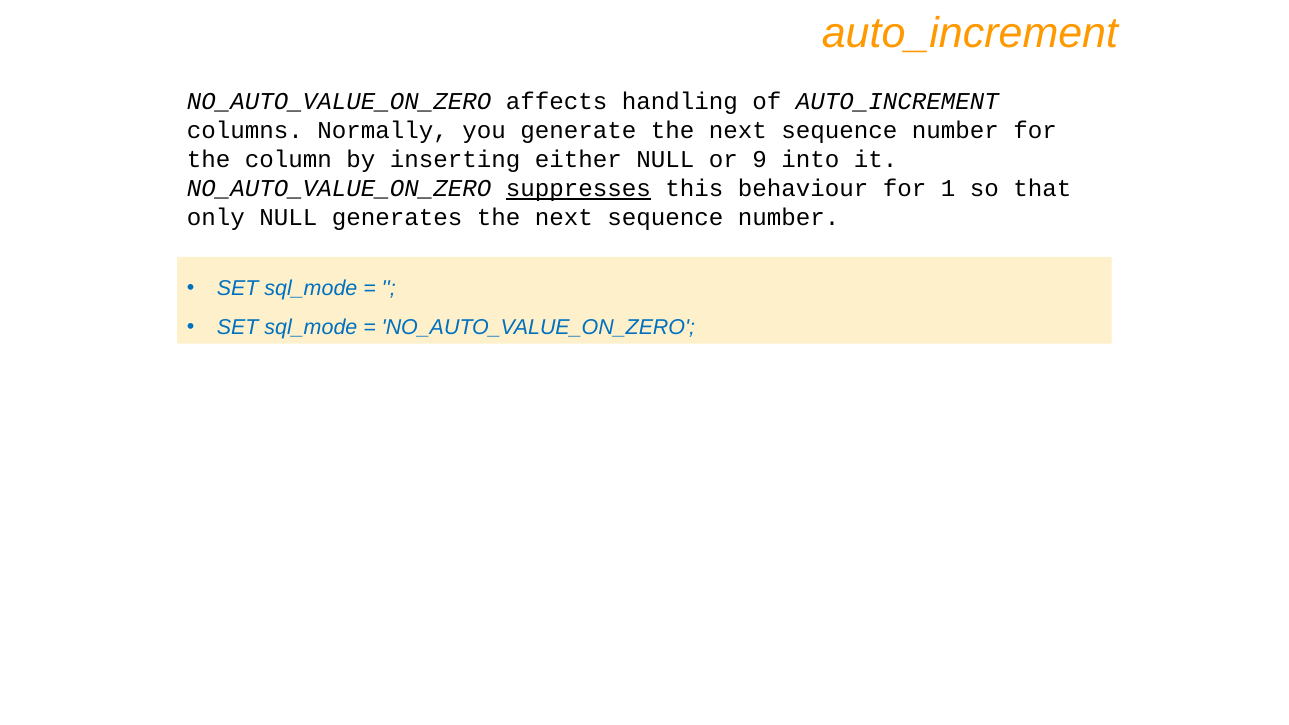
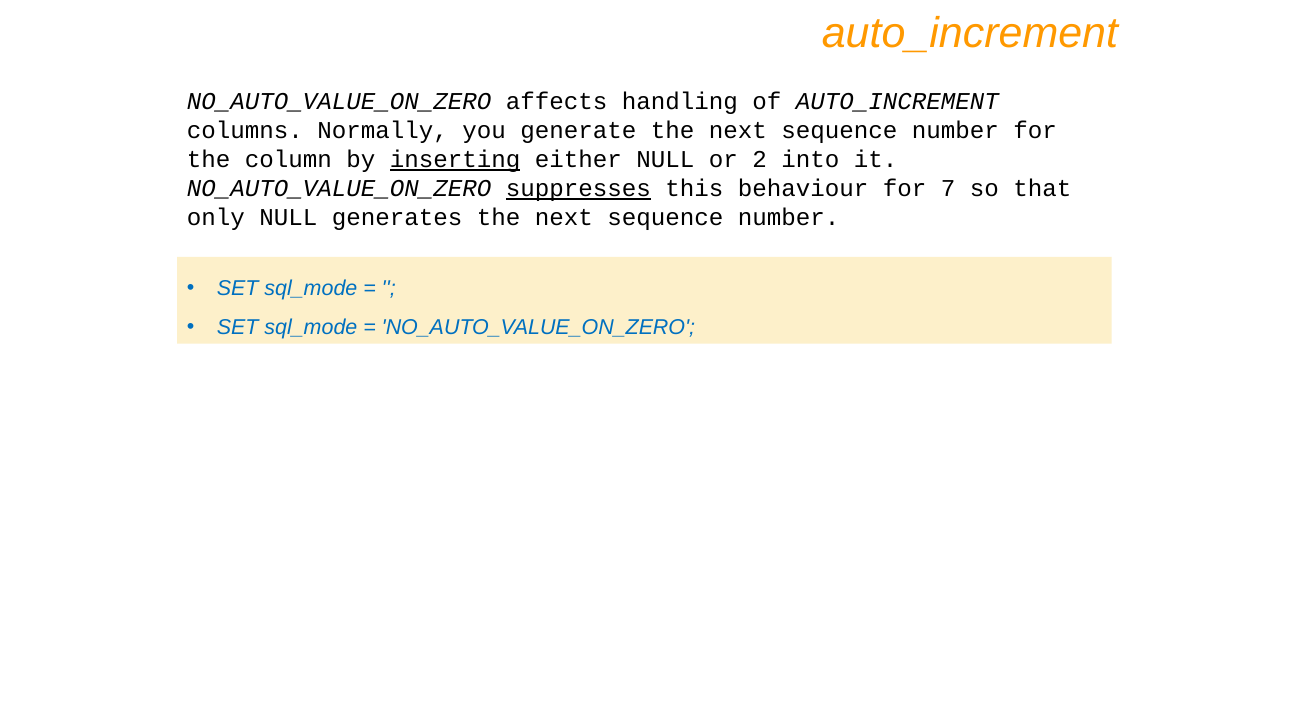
inserting underline: none -> present
9: 9 -> 2
1: 1 -> 7
